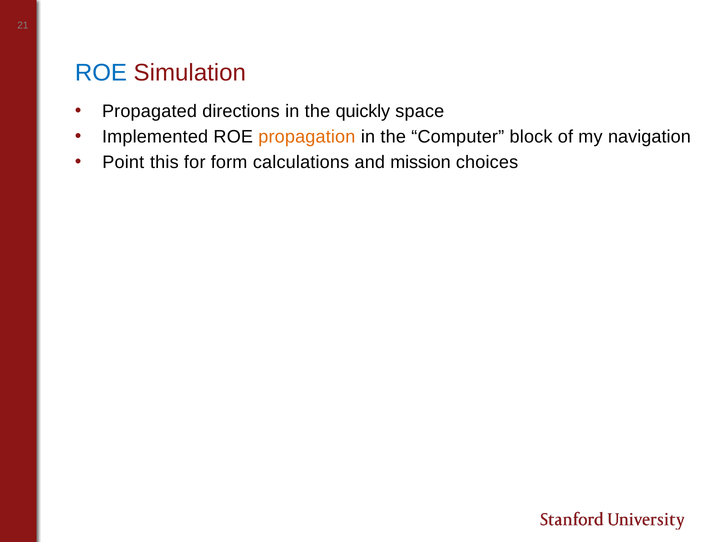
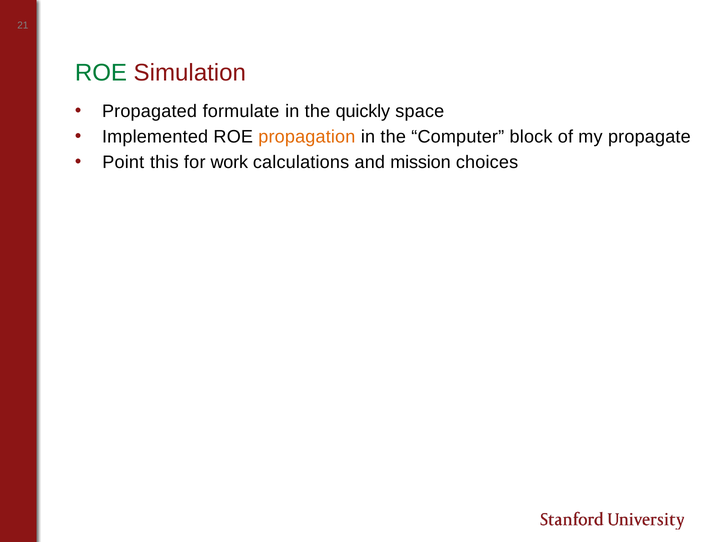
ROE at (101, 73) colour: blue -> green
directions: directions -> formulate
navigation: navigation -> propagate
form: form -> work
